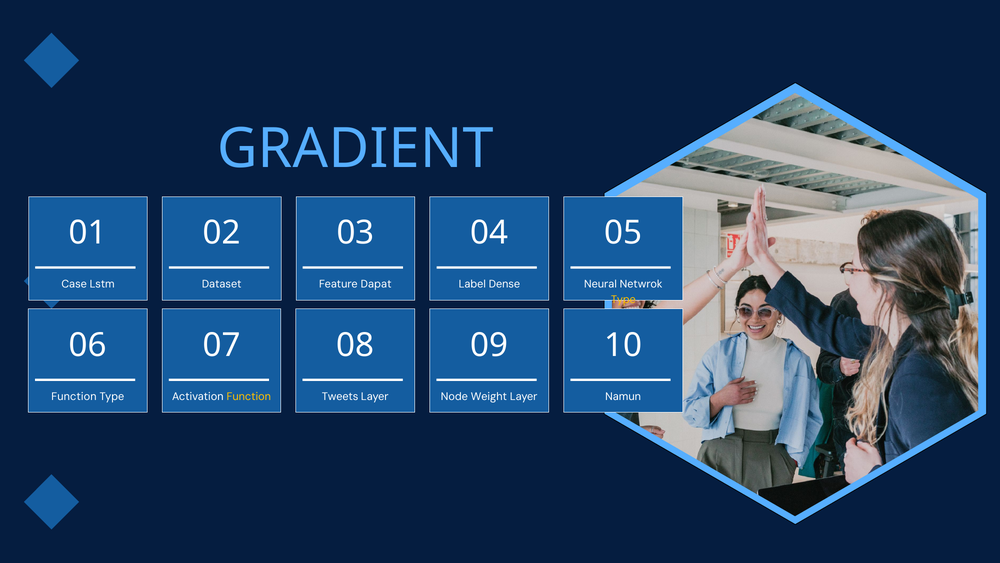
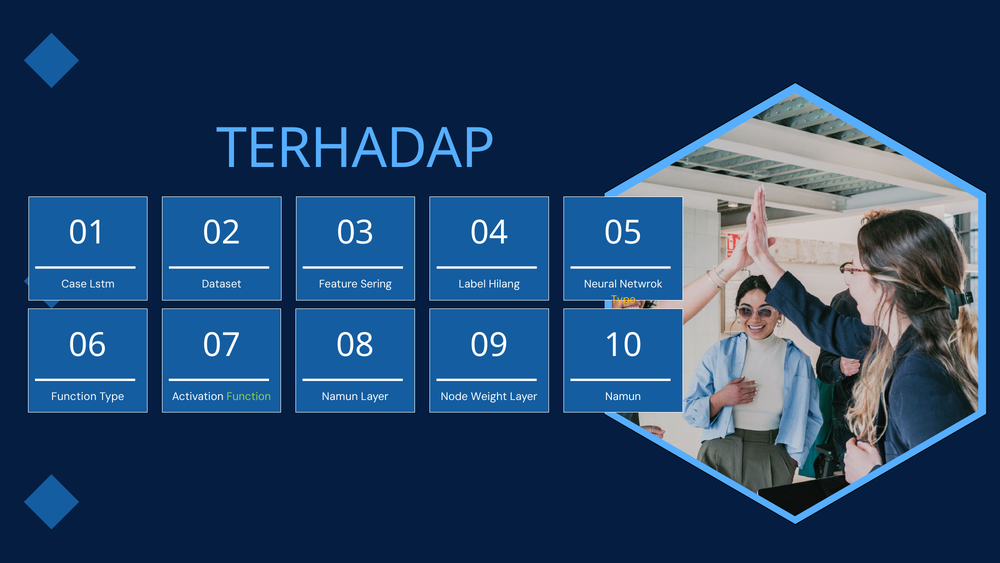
GRADIENT: GRADIENT -> TERHADAP
Dapat: Dapat -> Sering
Dense: Dense -> Hilang
Function at (249, 396) colour: yellow -> light green
Tweets at (340, 396): Tweets -> Namun
